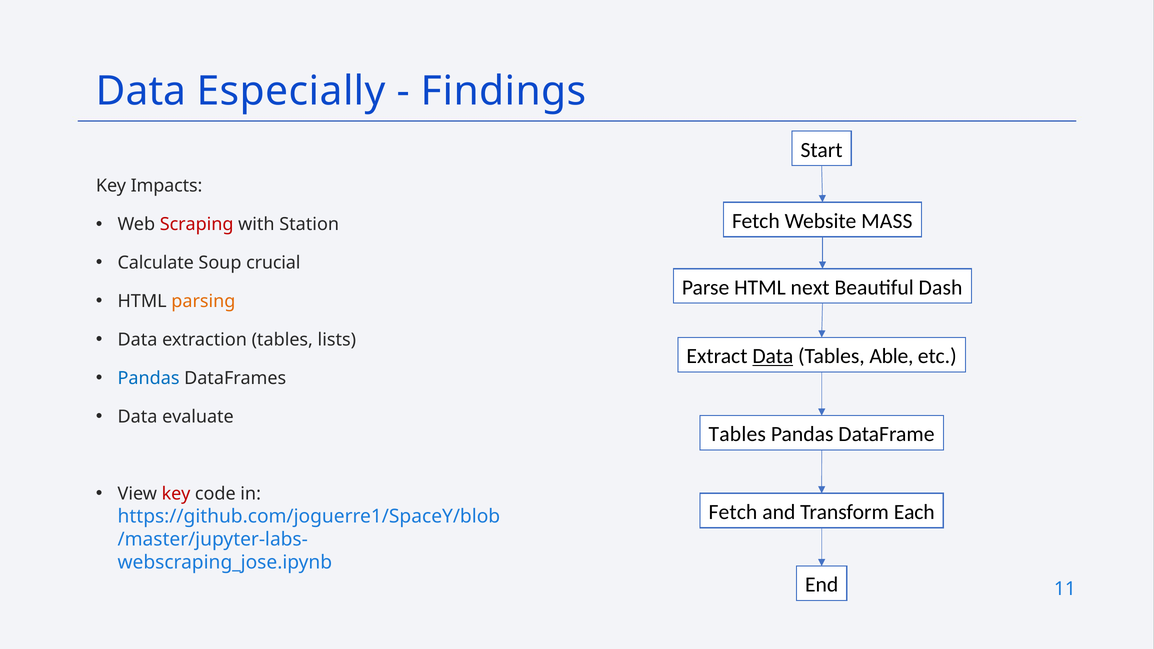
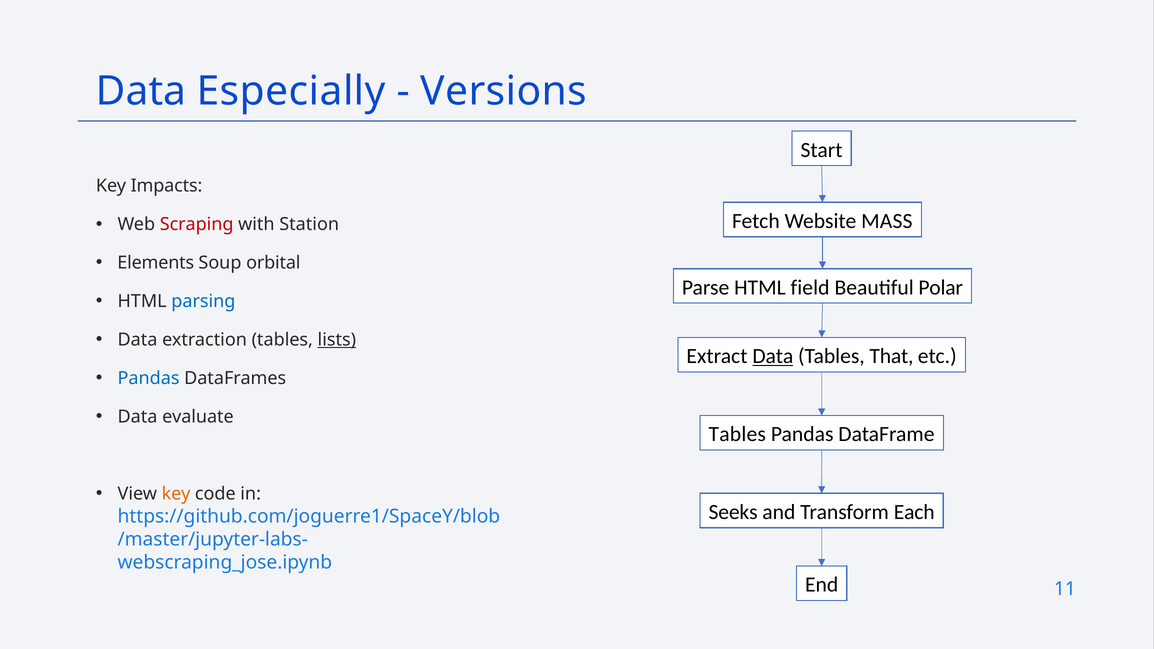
Findings: Findings -> Versions
Calculate: Calculate -> Elements
crucial: crucial -> orbital
next: next -> field
Dash: Dash -> Polar
parsing colour: orange -> blue
lists underline: none -> present
Able: Able -> That
key at (176, 494) colour: red -> orange
Fetch at (733, 512): Fetch -> Seeks
